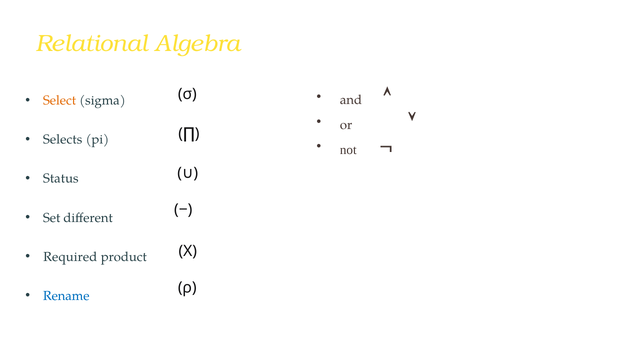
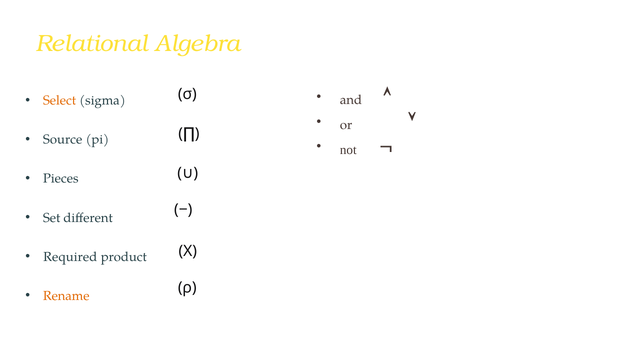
Selects: Selects -> Source
Status: Status -> Pieces
Rename colour: blue -> orange
